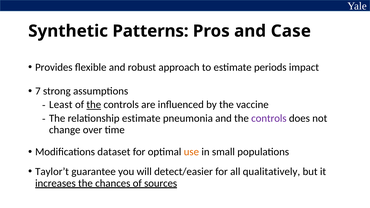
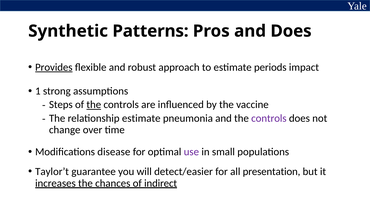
and Case: Case -> Does
Provides underline: none -> present
7: 7 -> 1
Least: Least -> Steps
dataset: dataset -> disease
use colour: orange -> purple
qualitatively: qualitatively -> presentation
sources: sources -> indirect
